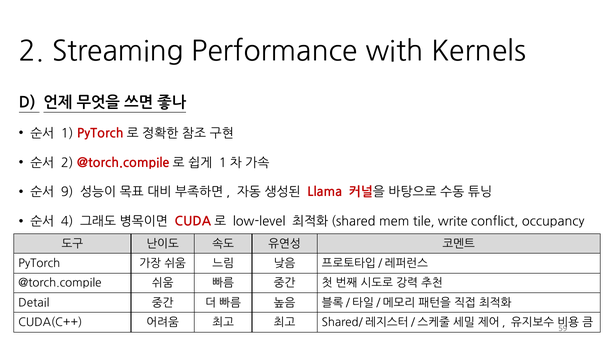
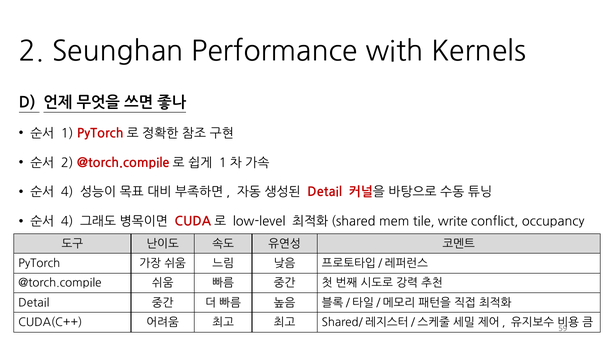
Streaming: Streaming -> Seunghan
9 at (67, 192): 9 -> 4
Llama at (325, 192): Llama -> Detail
